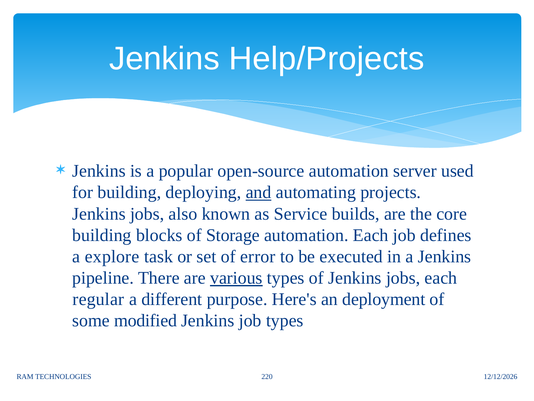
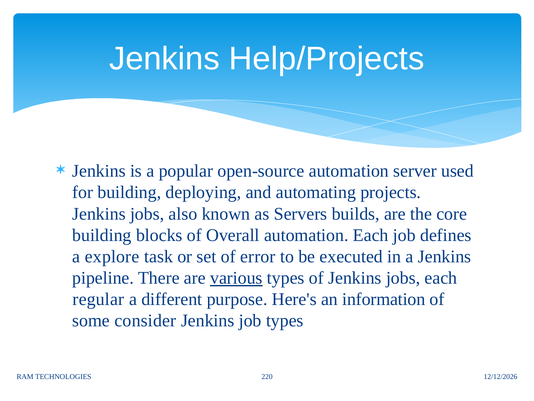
and underline: present -> none
Service: Service -> Servers
Storage: Storage -> Overall
deployment: deployment -> information
modified: modified -> consider
